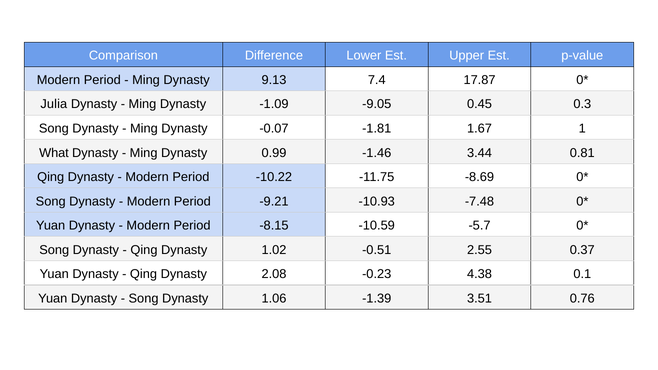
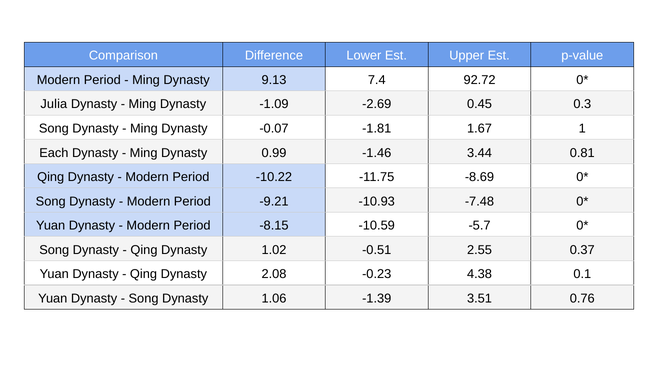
17.87: 17.87 -> 92.72
-9.05: -9.05 -> -2.69
What: What -> Each
